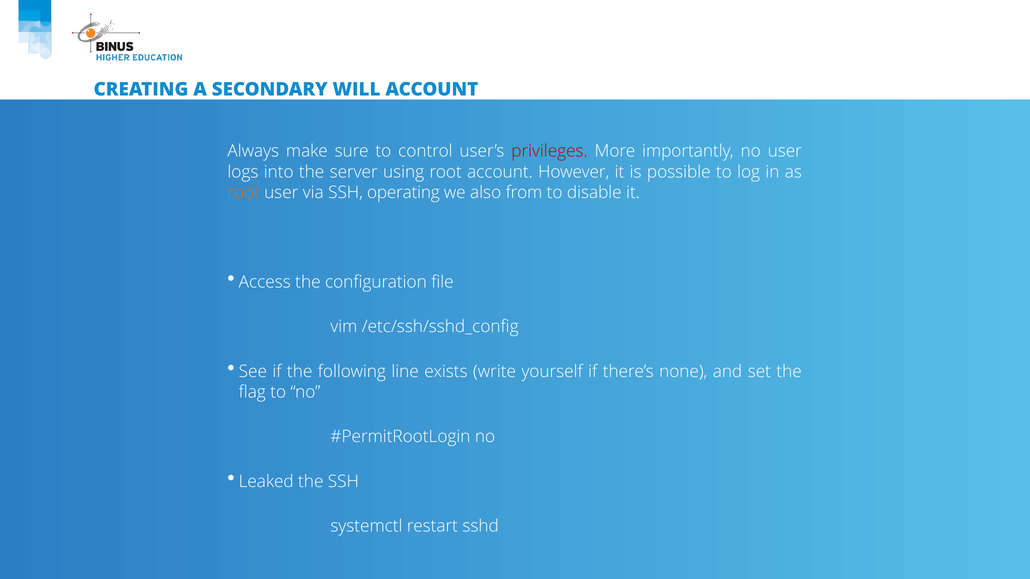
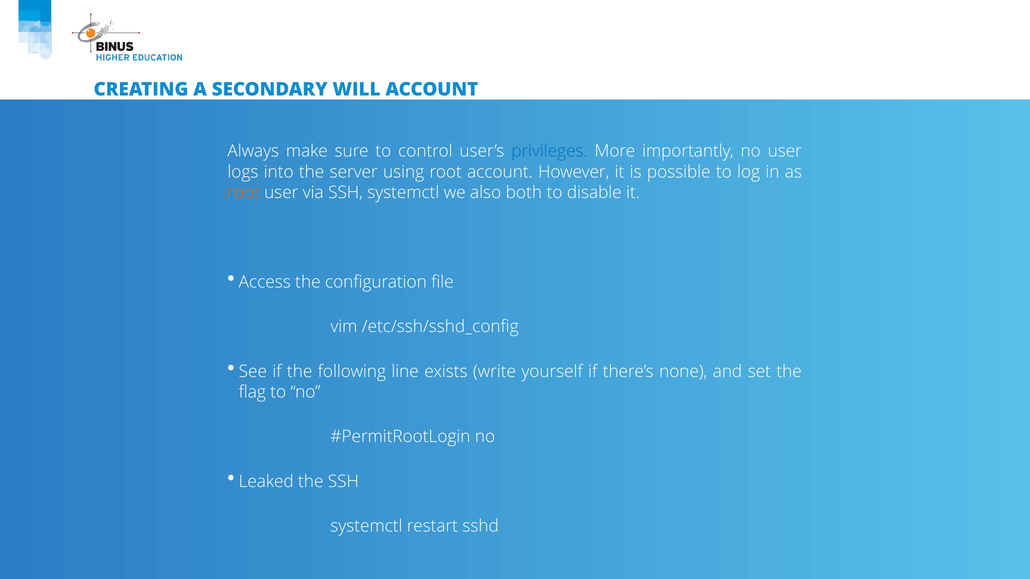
privileges colour: red -> blue
via SSH operating: operating -> systemctl
from: from -> both
